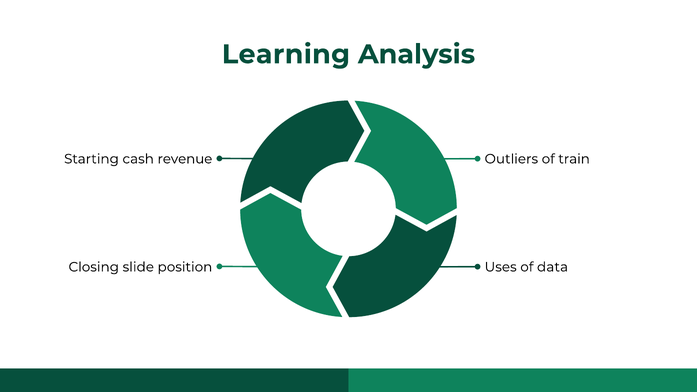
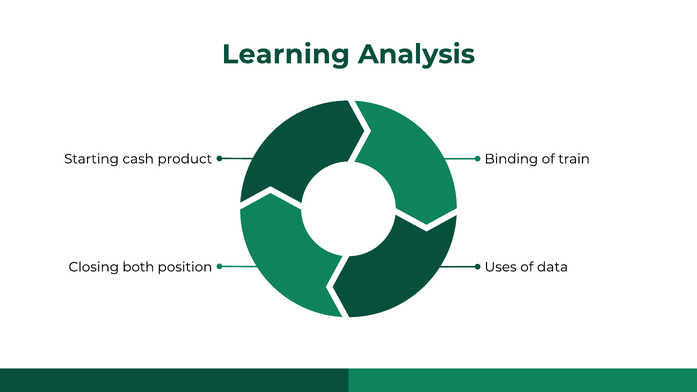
revenue: revenue -> product
Outliers: Outliers -> Binding
slide: slide -> both
